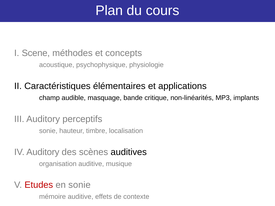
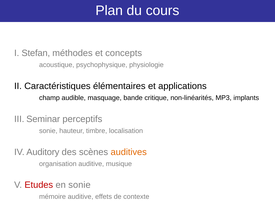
Scene: Scene -> Stefan
III Auditory: Auditory -> Seminar
auditives colour: black -> orange
